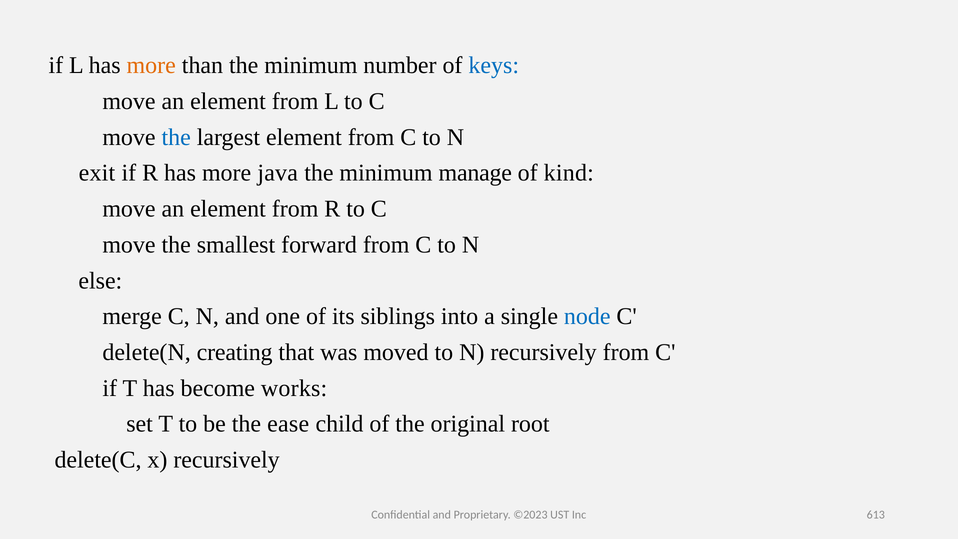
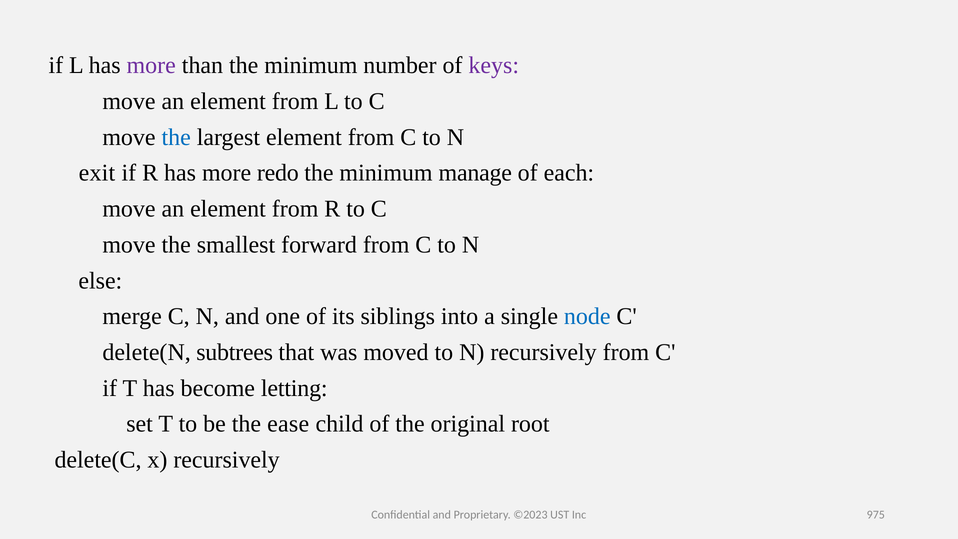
more at (151, 66) colour: orange -> purple
keys colour: blue -> purple
java: java -> redo
kind: kind -> each
creating: creating -> subtrees
works: works -> letting
613: 613 -> 975
